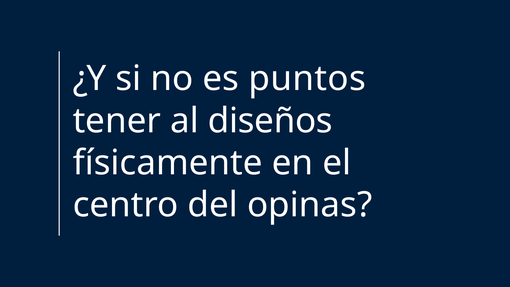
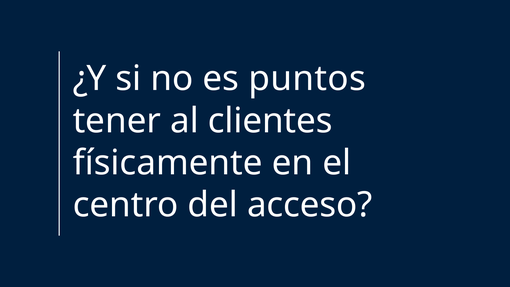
diseños: diseños -> clientes
opinas: opinas -> acceso
